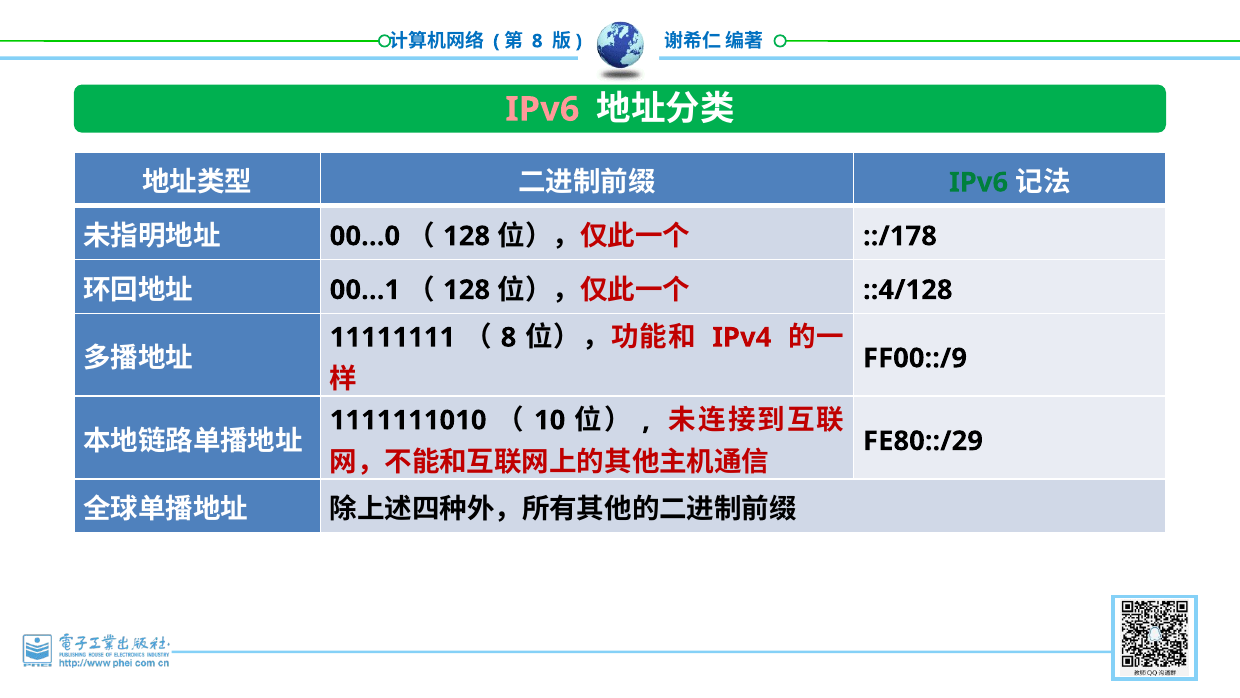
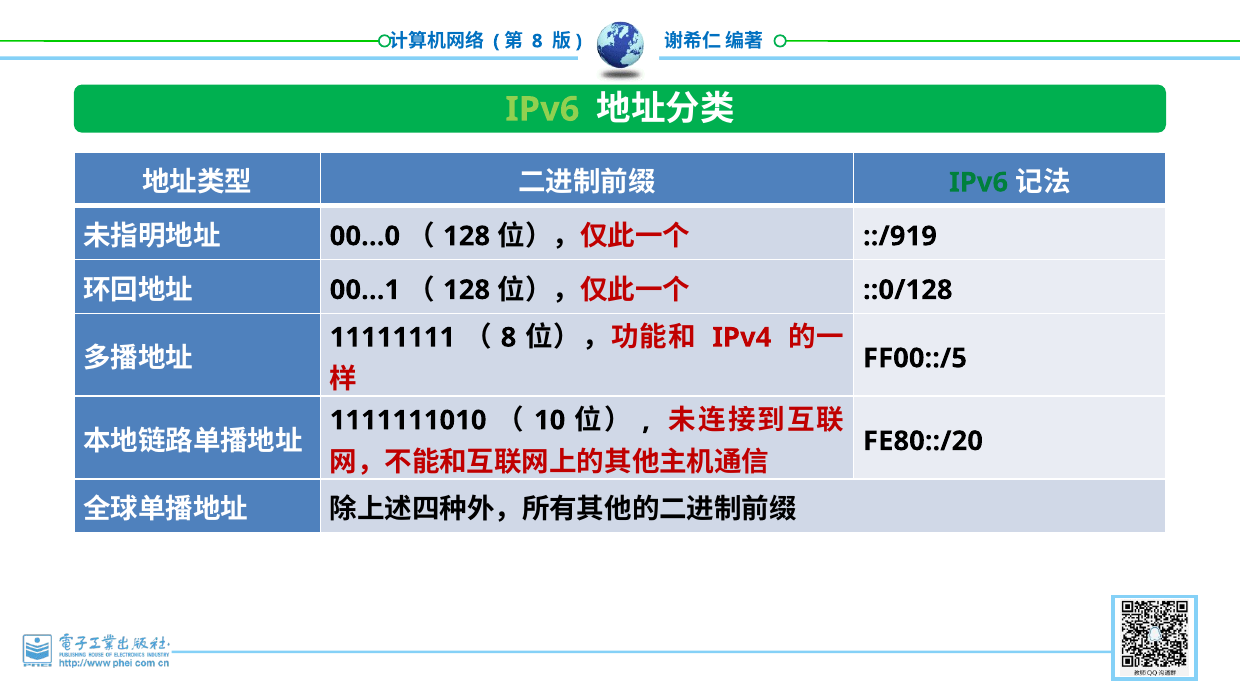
IPv6 at (542, 109) colour: pink -> light green
::/178: ::/178 -> ::/919
::4/128: ::4/128 -> ::0/128
FF00::/9: FF00::/9 -> FF00::/5
FE80::/29: FE80::/29 -> FE80::/20
